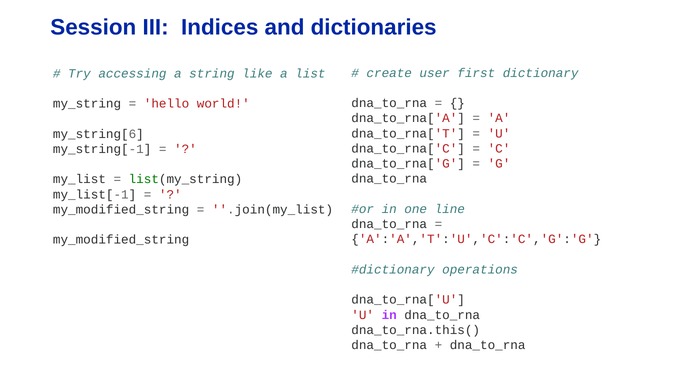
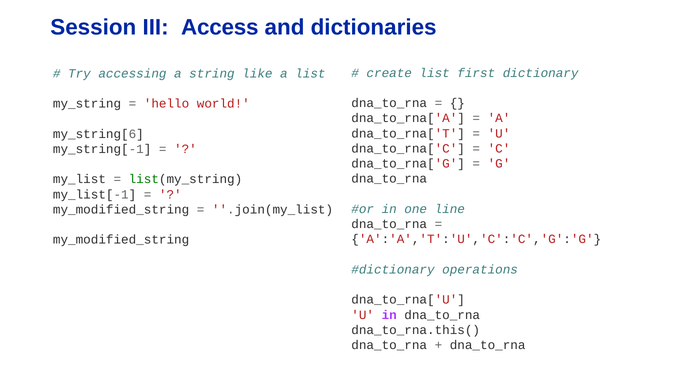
Indices: Indices -> Access
create user: user -> list
